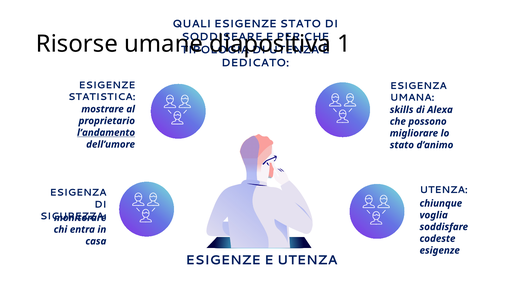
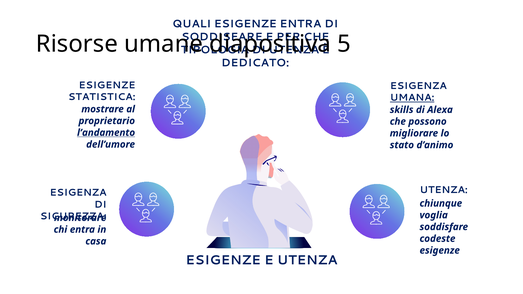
ESIGENZE STATO: STATO -> ENTRA
1: 1 -> 5
UMANA underline: none -> present
